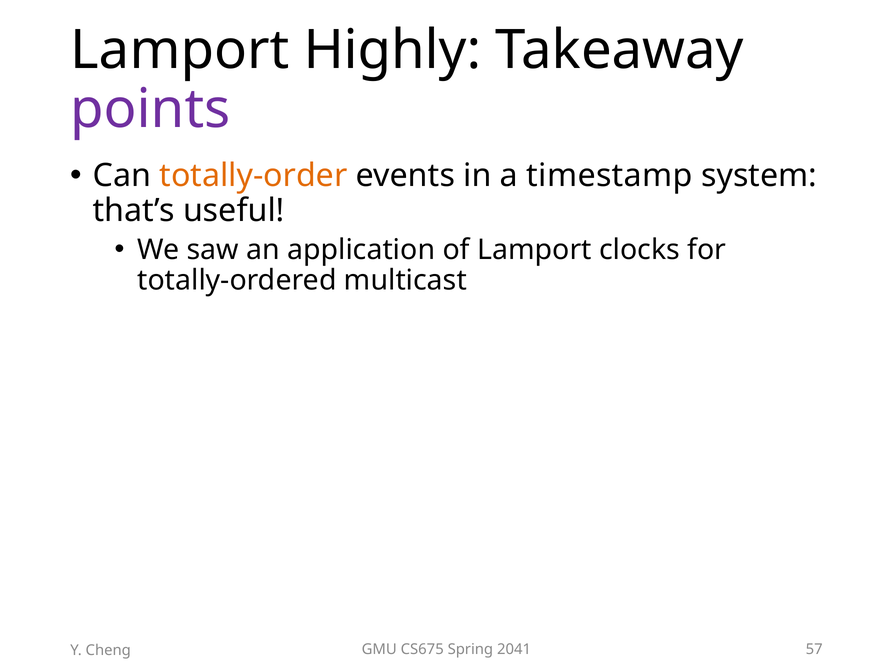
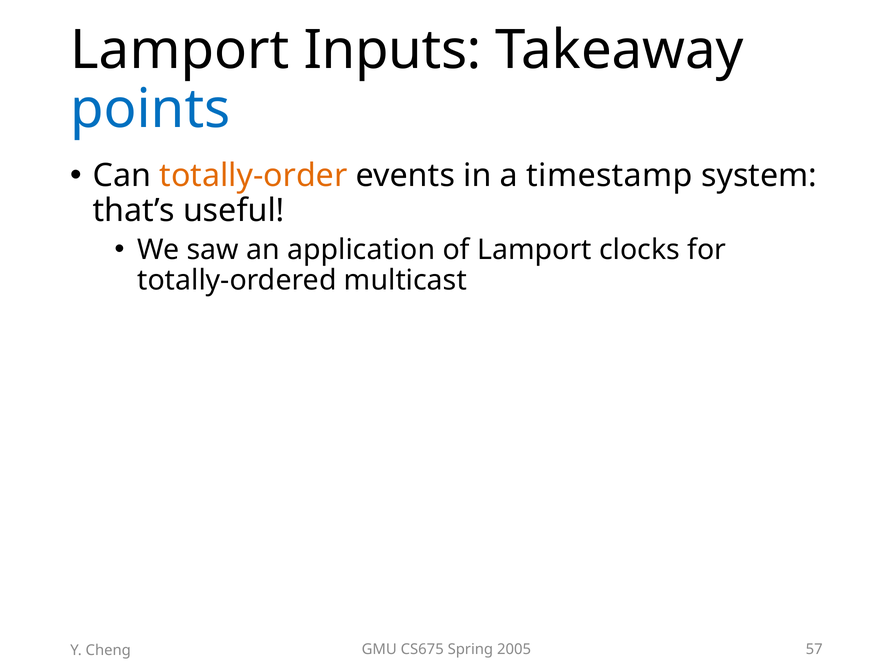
Highly: Highly -> Inputs
points colour: purple -> blue
2041: 2041 -> 2005
